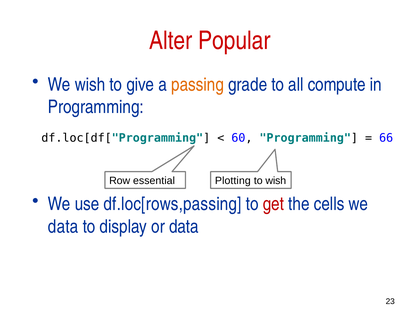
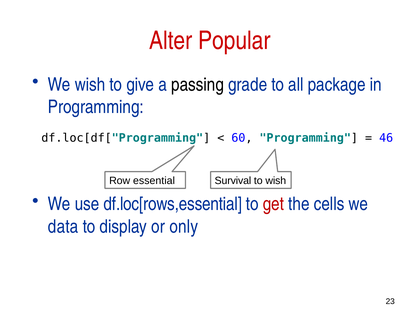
passing colour: orange -> black
compute: compute -> package
66: 66 -> 46
Plotting: Plotting -> Survival
df.loc[rows,passing: df.loc[rows,passing -> df.loc[rows,essential
or data: data -> only
